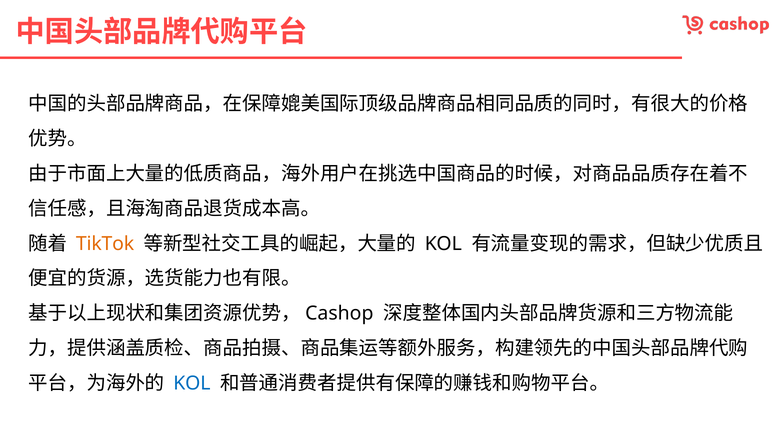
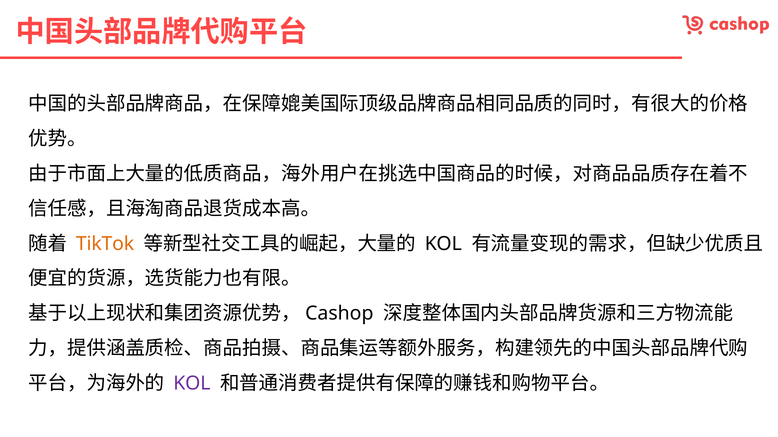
KOL at (192, 384) colour: blue -> purple
